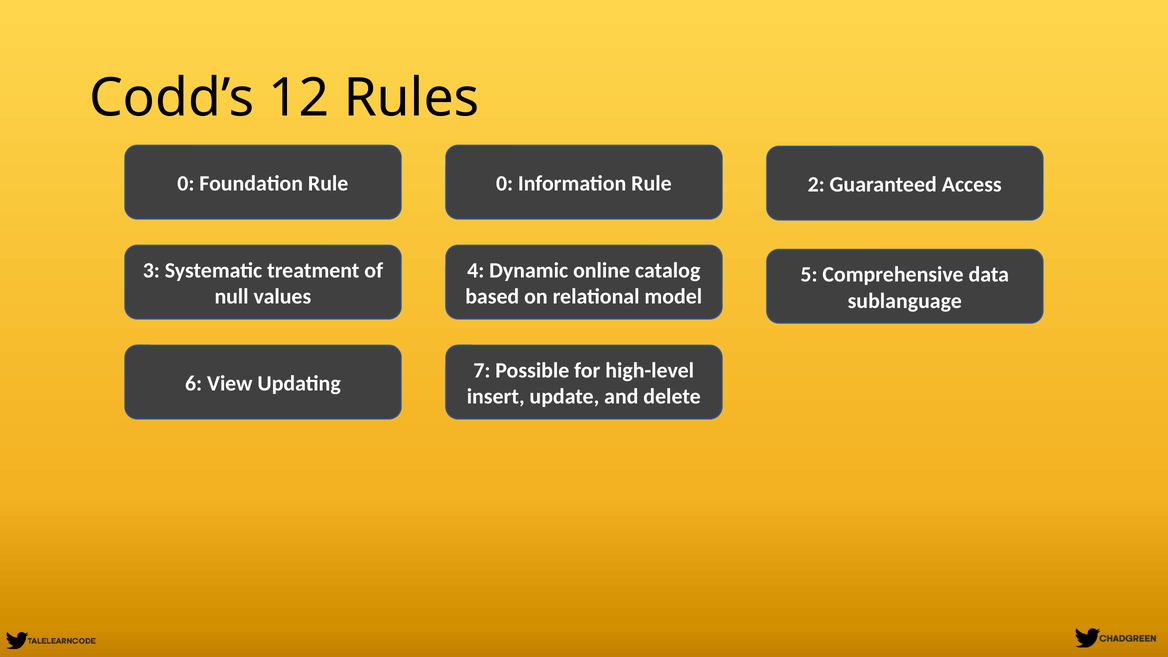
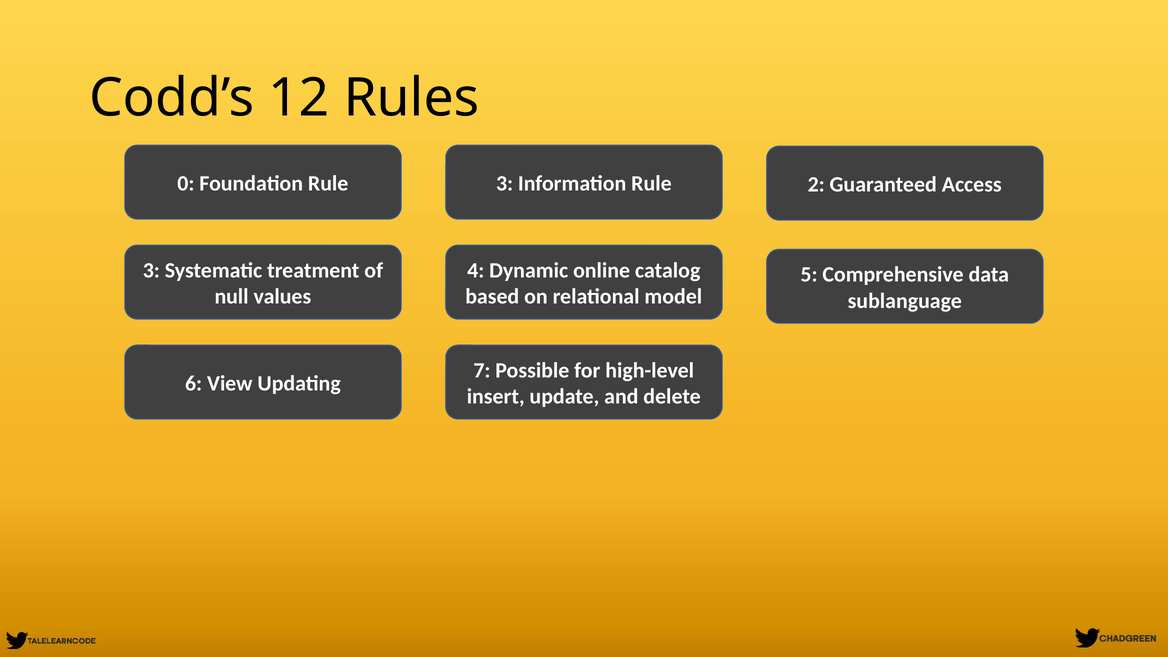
Rule 0: 0 -> 3
